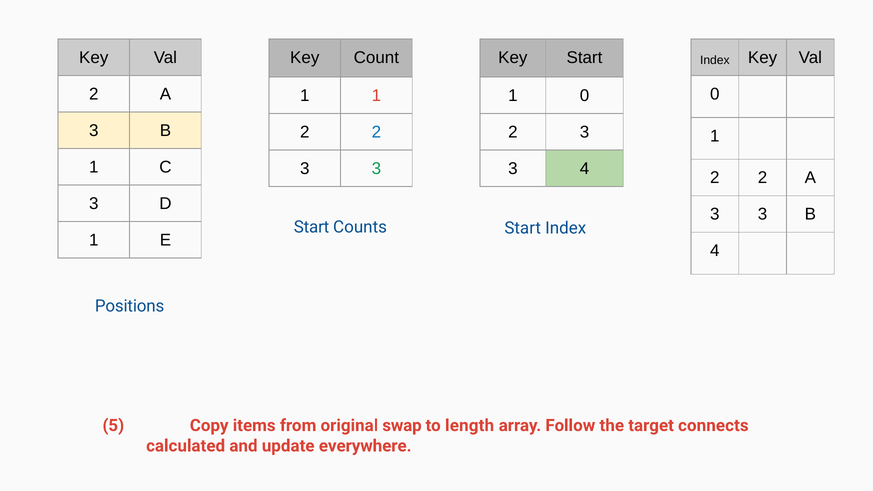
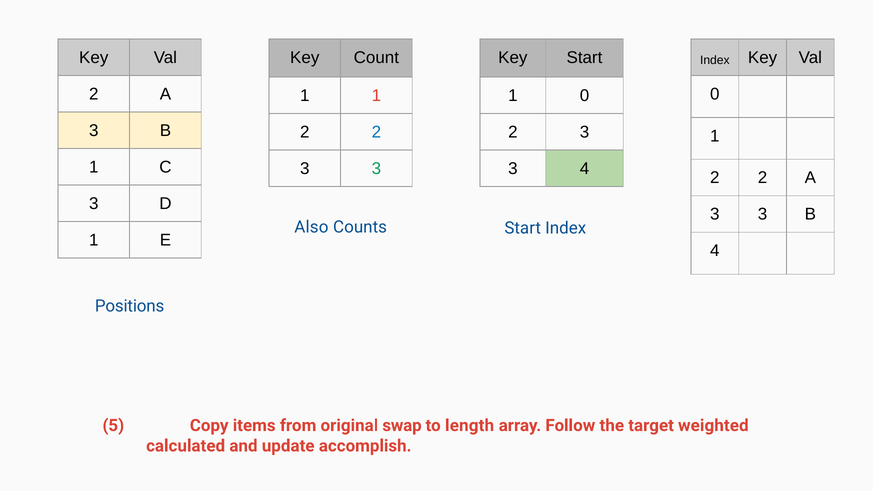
Start at (312, 227): Start -> Also
connects: connects -> weighted
everywhere: everywhere -> accomplish
